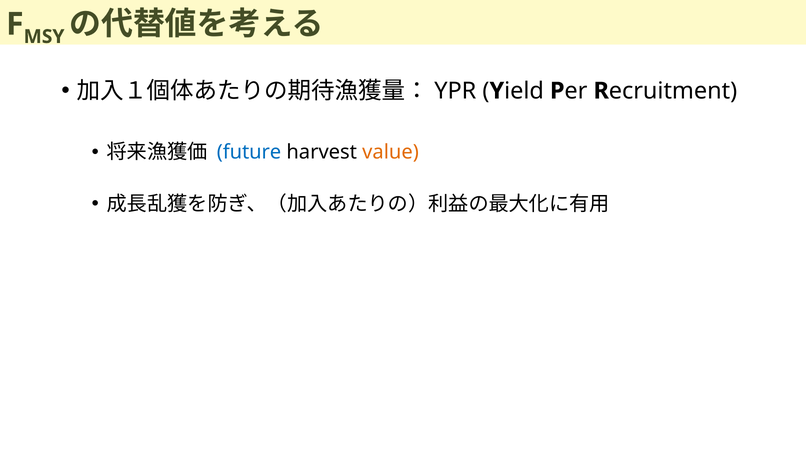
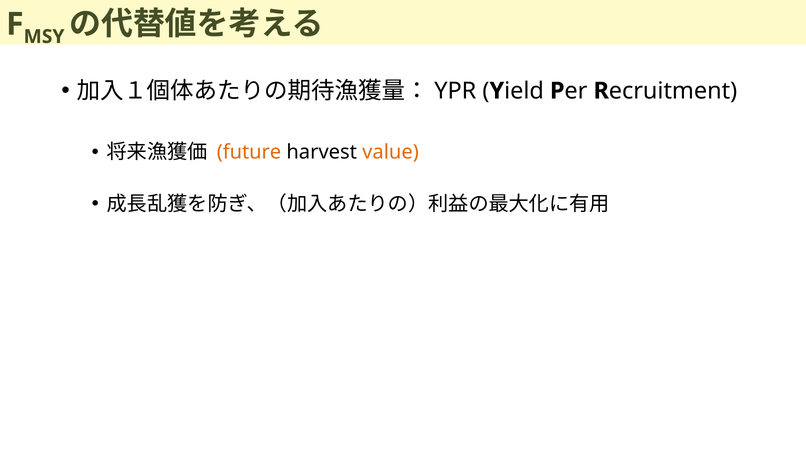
future colour: blue -> orange
